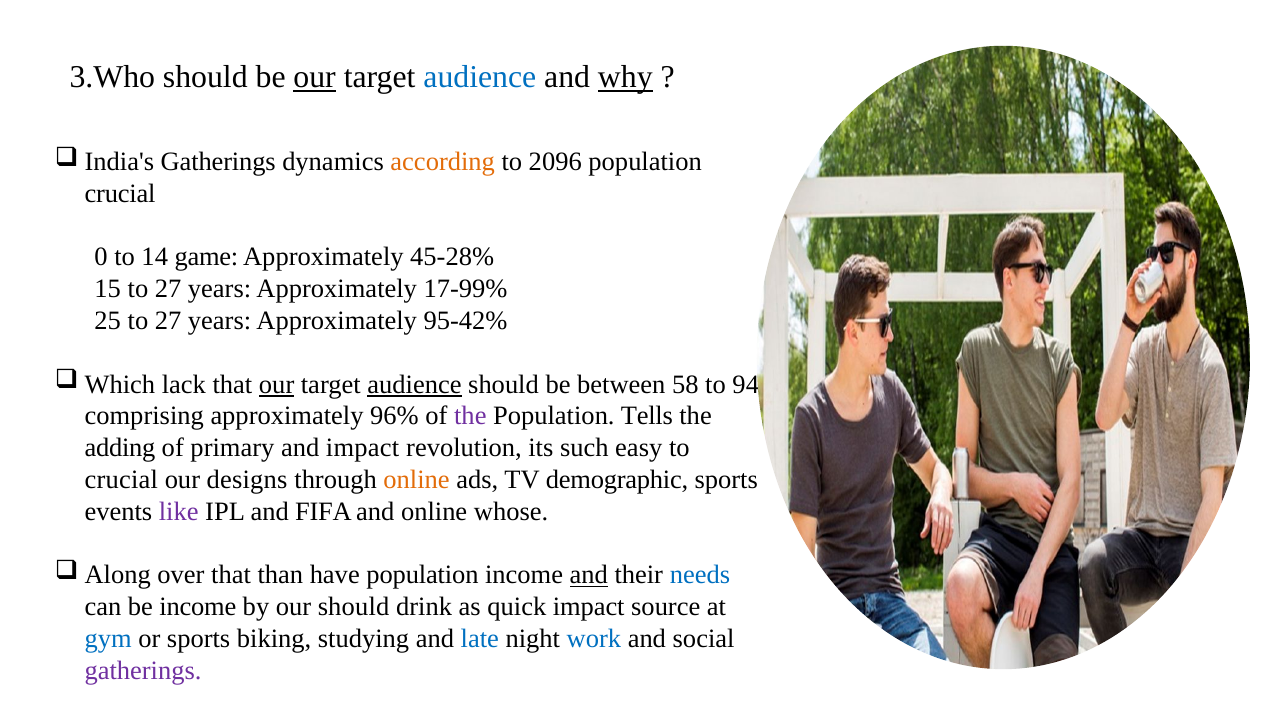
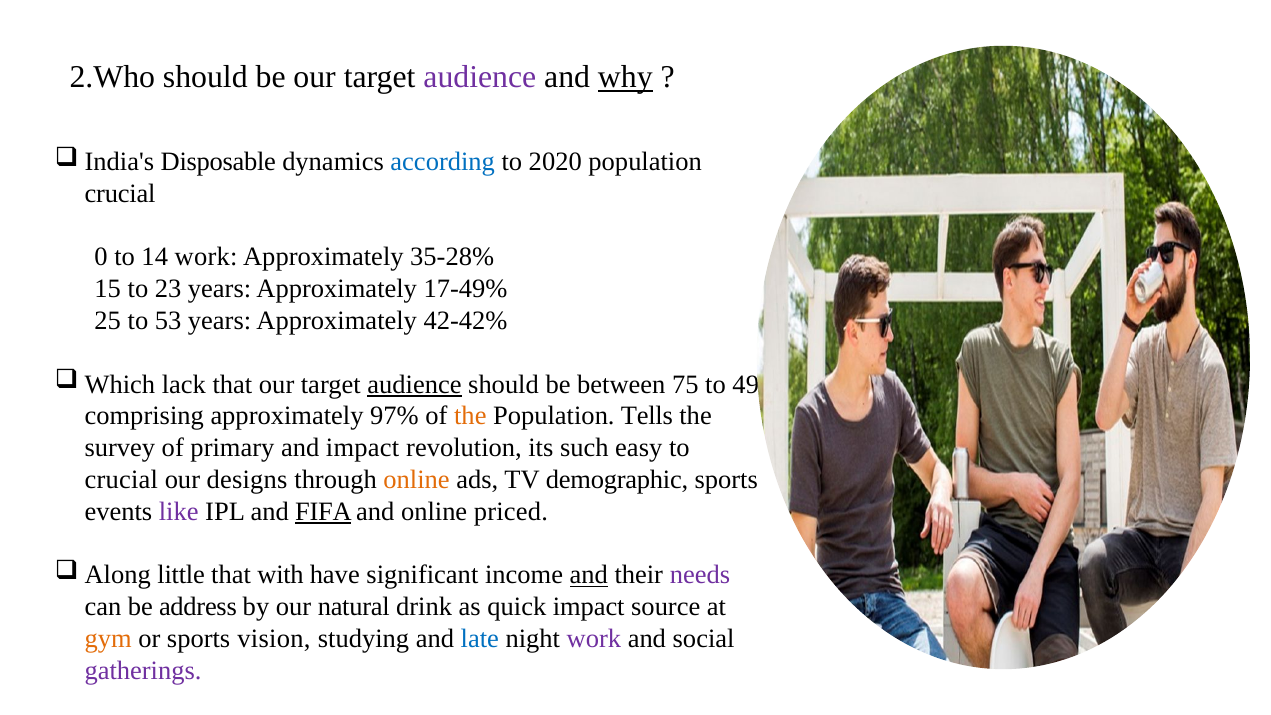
3.Who: 3.Who -> 2.Who
our at (315, 77) underline: present -> none
audience at (480, 77) colour: blue -> purple
Gatherings at (218, 162): Gatherings -> Disposable
according colour: orange -> blue
2096: 2096 -> 2020
14 game: game -> work
45-28%: 45-28% -> 35-28%
15 to 27: 27 -> 23
17-99%: 17-99% -> 17-49%
25 to 27: 27 -> 53
95-42%: 95-42% -> 42-42%
our at (277, 384) underline: present -> none
58: 58 -> 75
94: 94 -> 49
96%: 96% -> 97%
the at (470, 416) colour: purple -> orange
adding: adding -> survey
FIFA underline: none -> present
whose: whose -> priced
over: over -> little
than: than -> with
have population: population -> significant
needs colour: blue -> purple
be income: income -> address
our should: should -> natural
gym colour: blue -> orange
biking: biking -> vision
work at (594, 639) colour: blue -> purple
